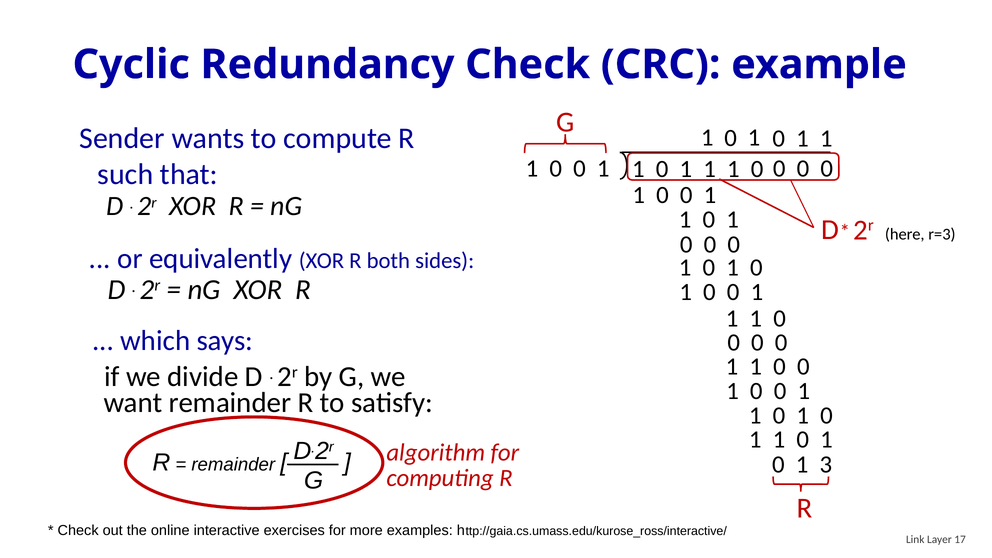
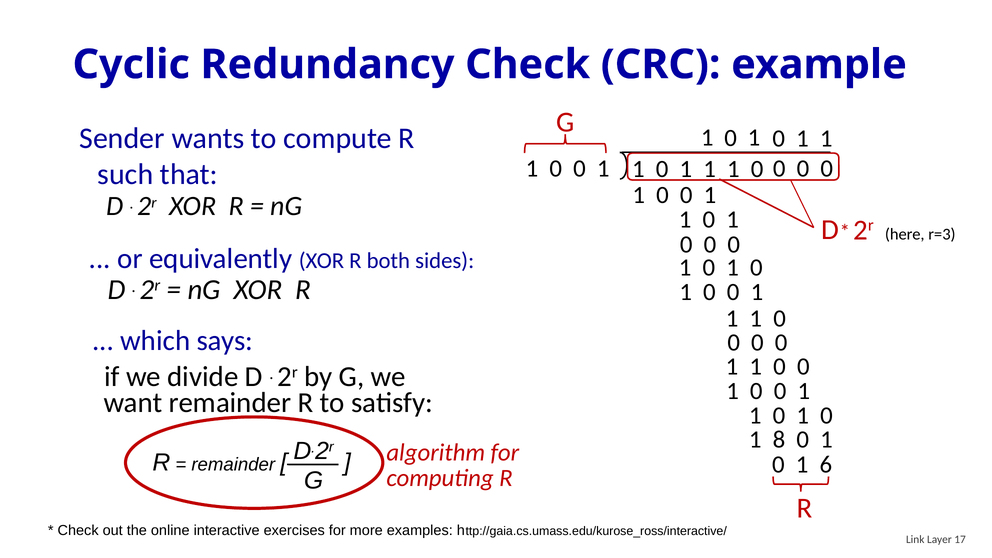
1 at (779, 440): 1 -> 8
3: 3 -> 6
